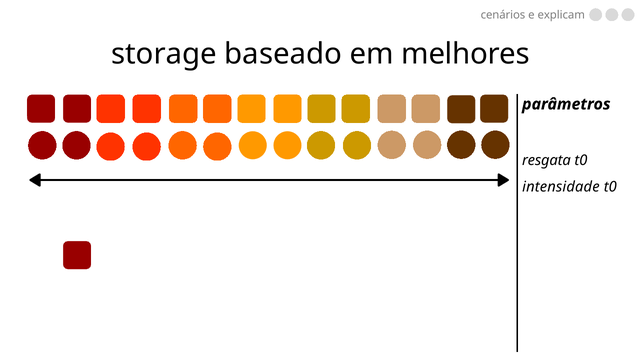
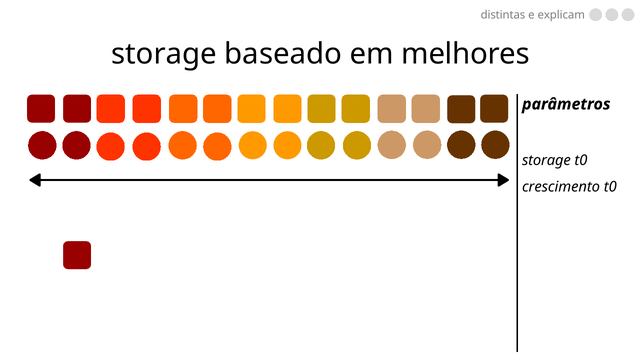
cenários: cenários -> distintas
resgata at (546, 160): resgata -> storage
intensidade: intensidade -> crescimento
